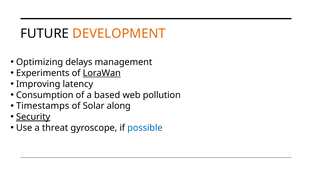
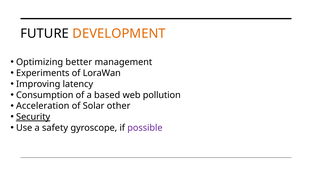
delays: delays -> better
LoraWan underline: present -> none
Timestamps: Timestamps -> Acceleration
along: along -> other
threat: threat -> safety
possible colour: blue -> purple
